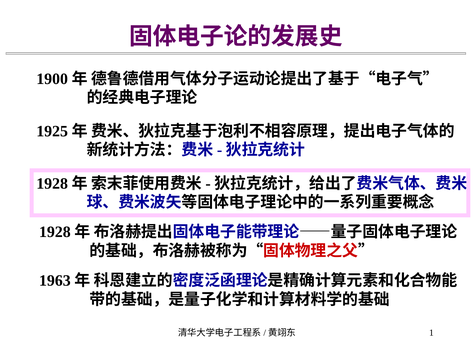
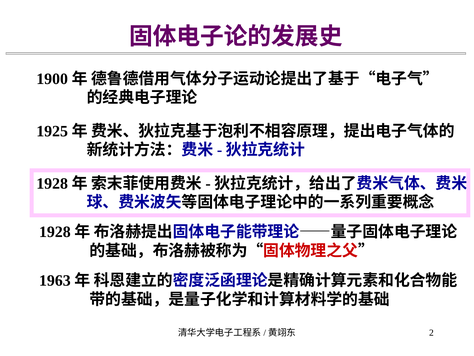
1: 1 -> 2
